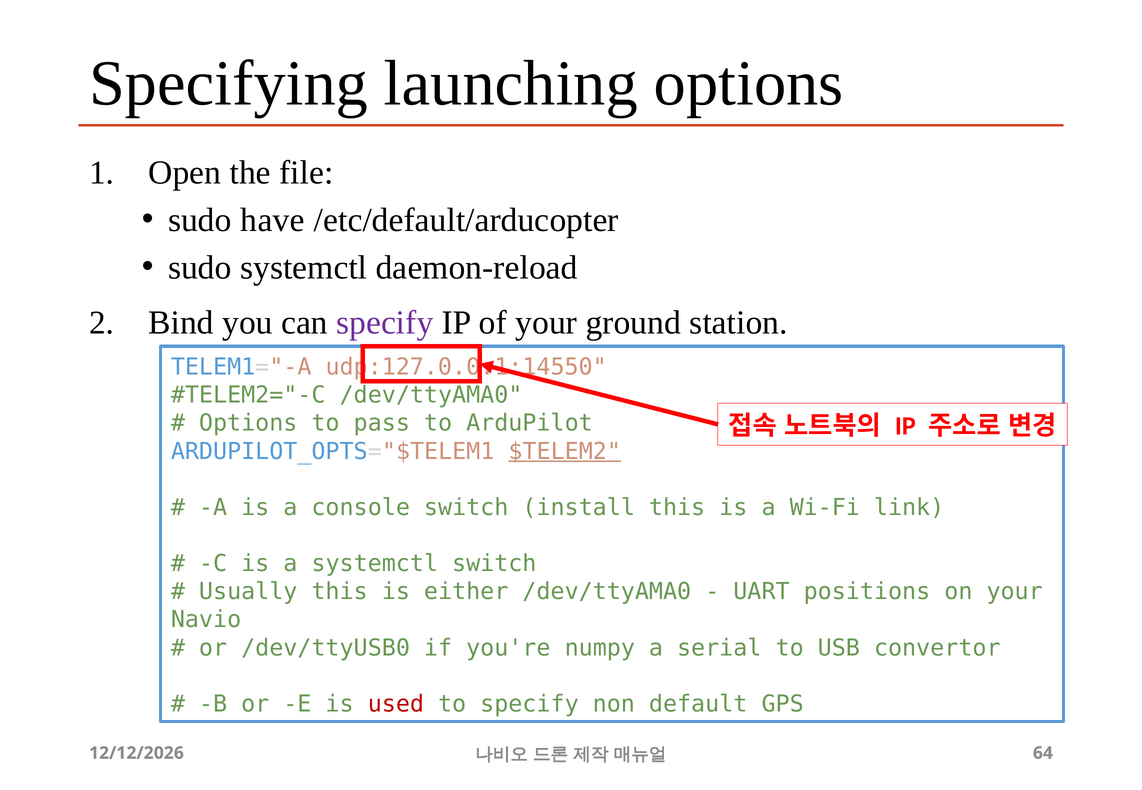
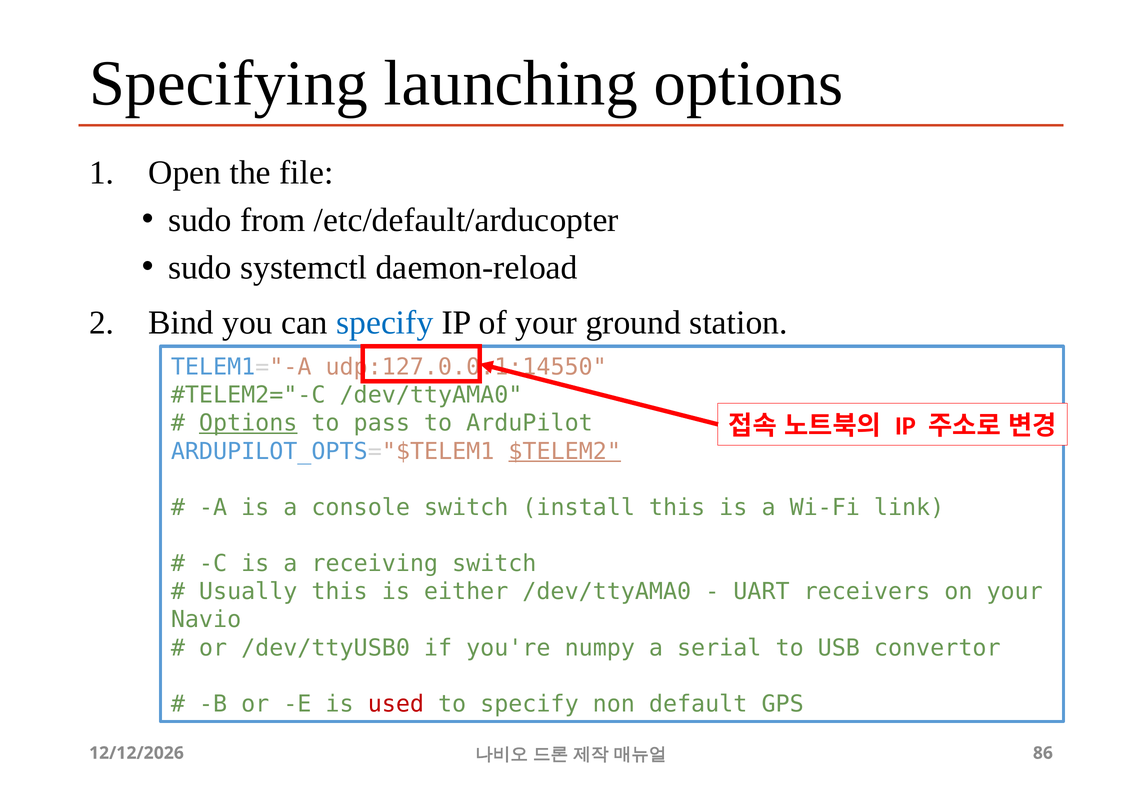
have: have -> from
specify at (385, 323) colour: purple -> blue
Options at (248, 424) underline: none -> present
a systemctl: systemctl -> receiving
positions: positions -> receivers
64: 64 -> 86
